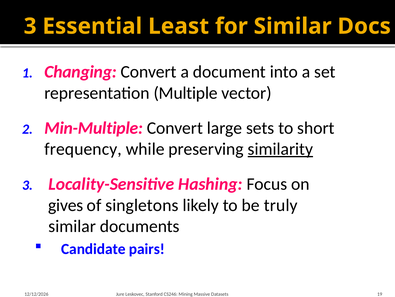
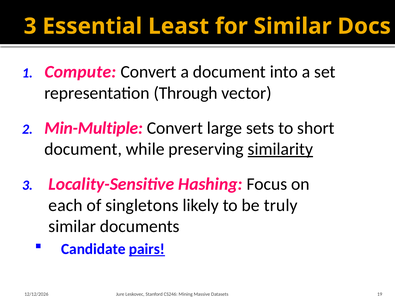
Changing: Changing -> Compute
Multiple: Multiple -> Through
frequency at (83, 149): frequency -> document
gives: gives -> each
pairs underline: none -> present
